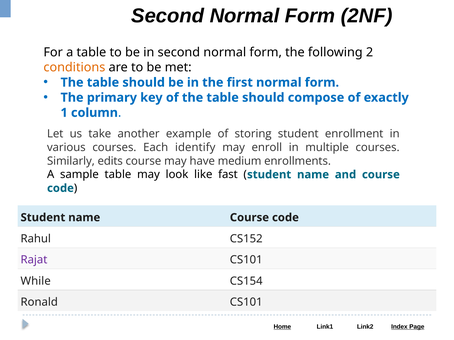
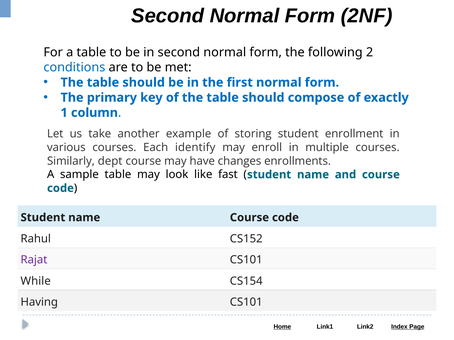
conditions colour: orange -> blue
edits: edits -> dept
medium: medium -> changes
Ronald: Ronald -> Having
